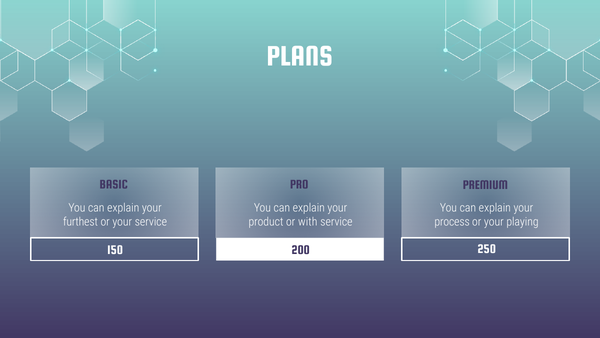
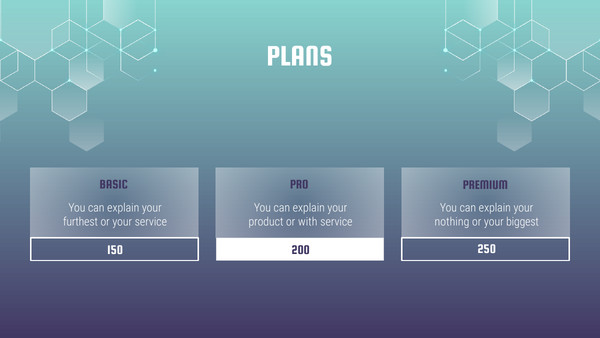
process: process -> nothing
playing: playing -> biggest
